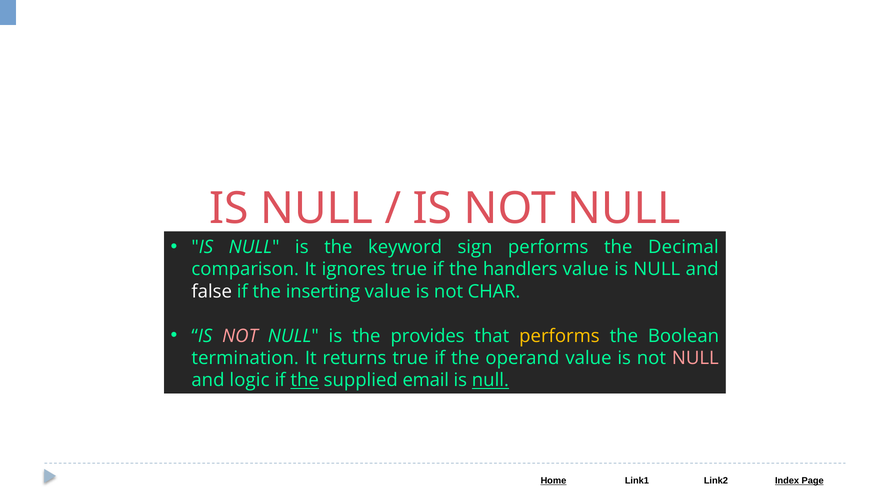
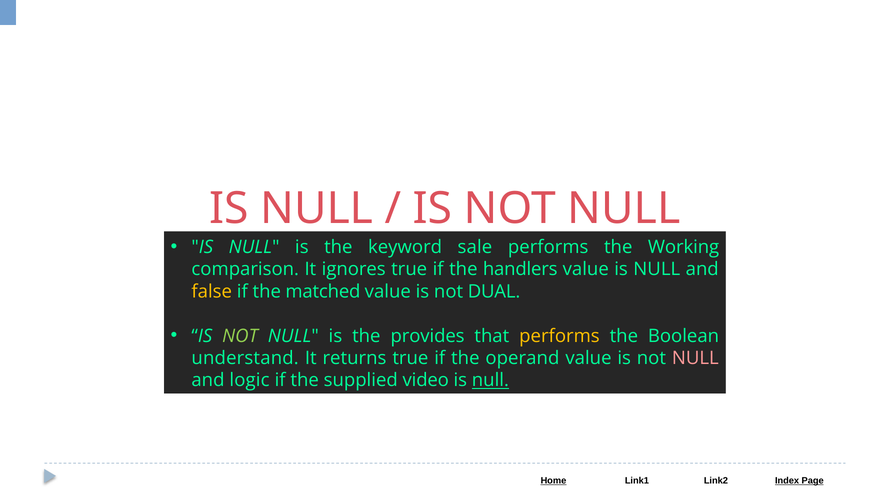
sign: sign -> sale
Decimal: Decimal -> Working
false colour: white -> yellow
inserting: inserting -> matched
CHAR: CHAR -> DUAL
NOT at (240, 336) colour: pink -> light green
termination: termination -> understand
the at (305, 381) underline: present -> none
email: email -> video
